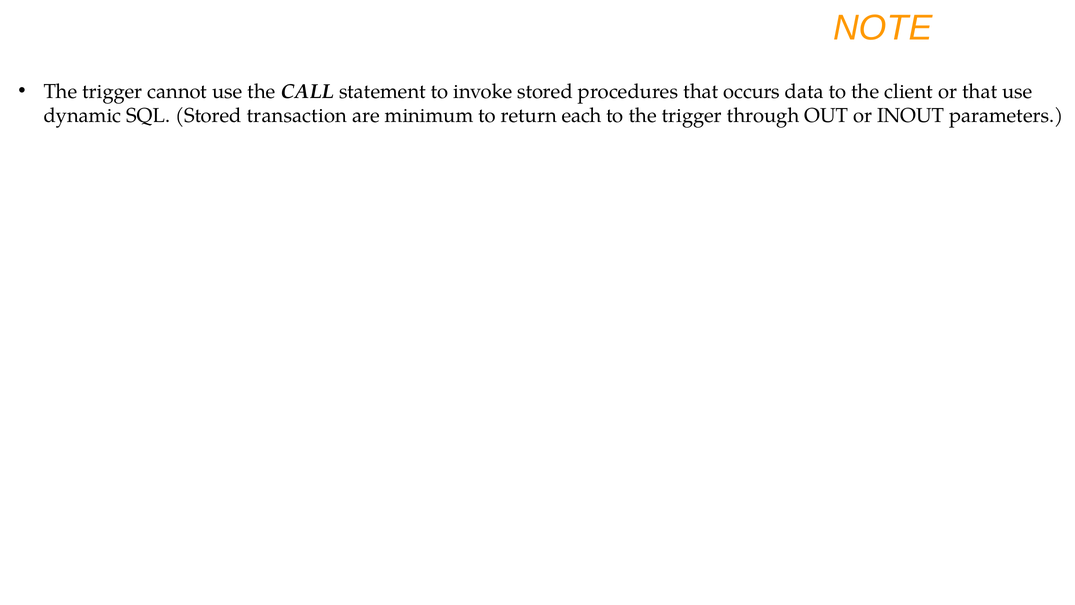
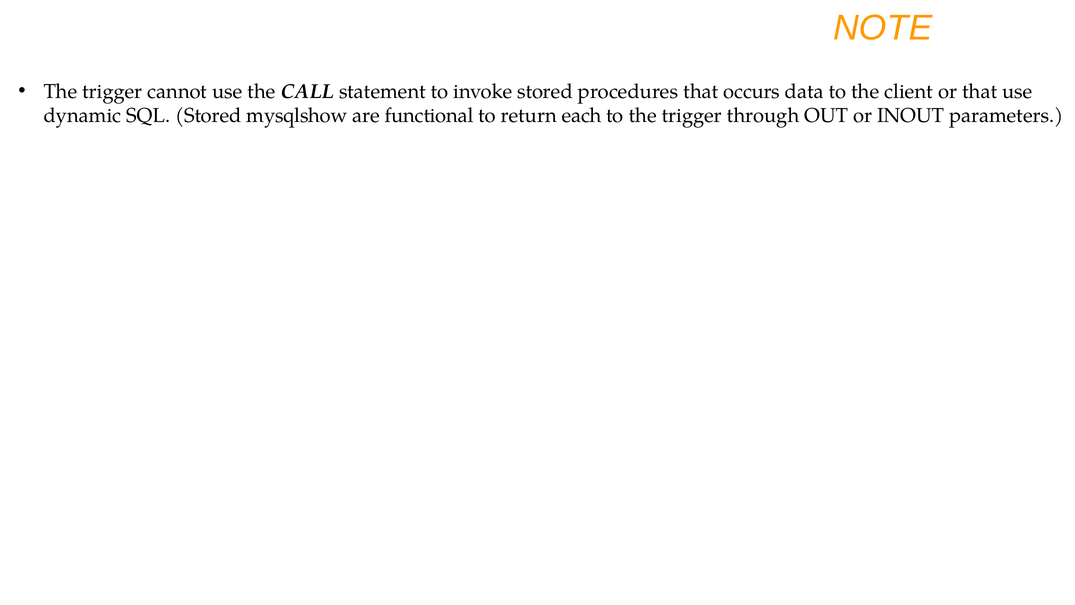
transaction: transaction -> mysqlshow
minimum: minimum -> functional
